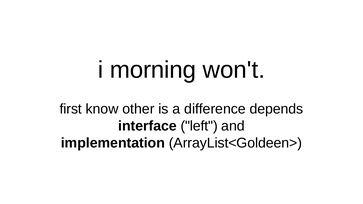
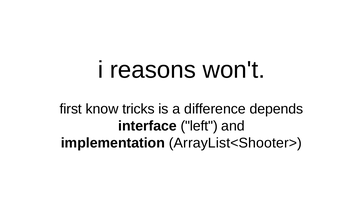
morning: morning -> reasons
other: other -> tricks
ArrayList<Goldeen>: ArrayList<Goldeen> -> ArrayList<Shooter>
